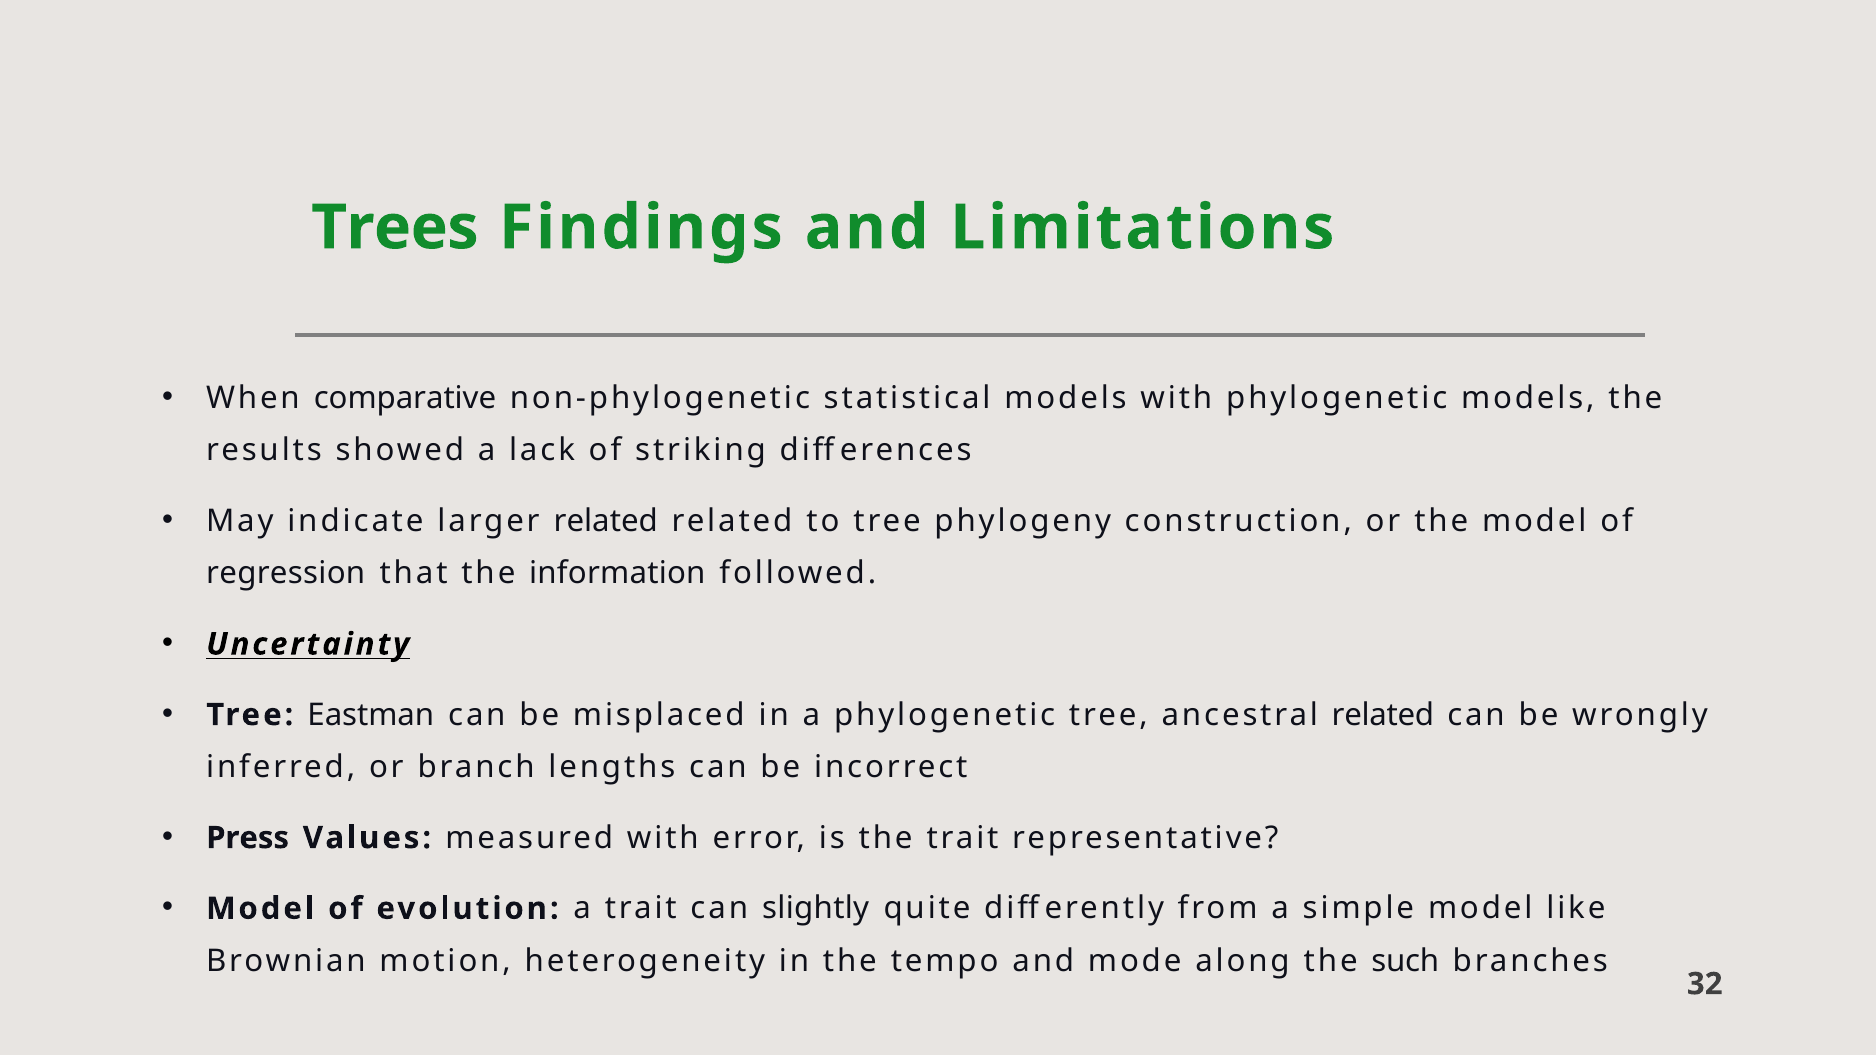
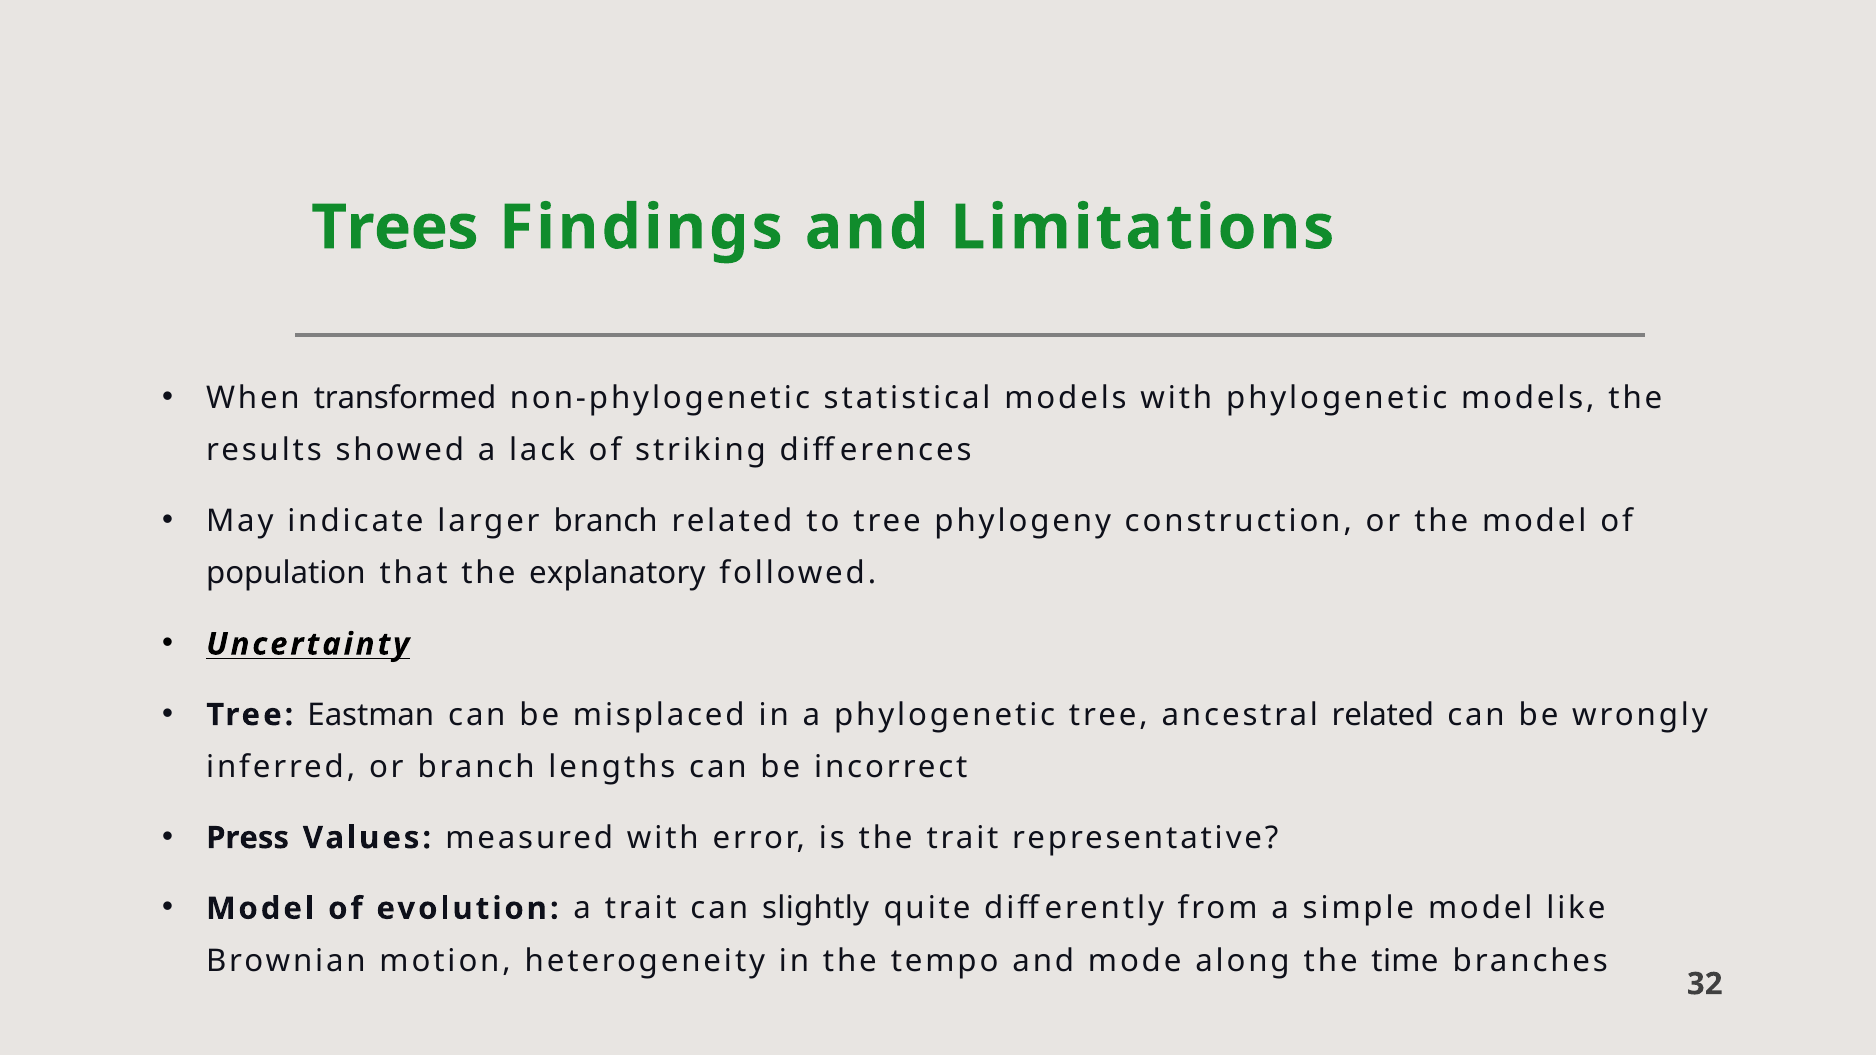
comparative: comparative -> transformed
larger related: related -> branch
regression: regression -> population
information: information -> explanatory
such: such -> time
